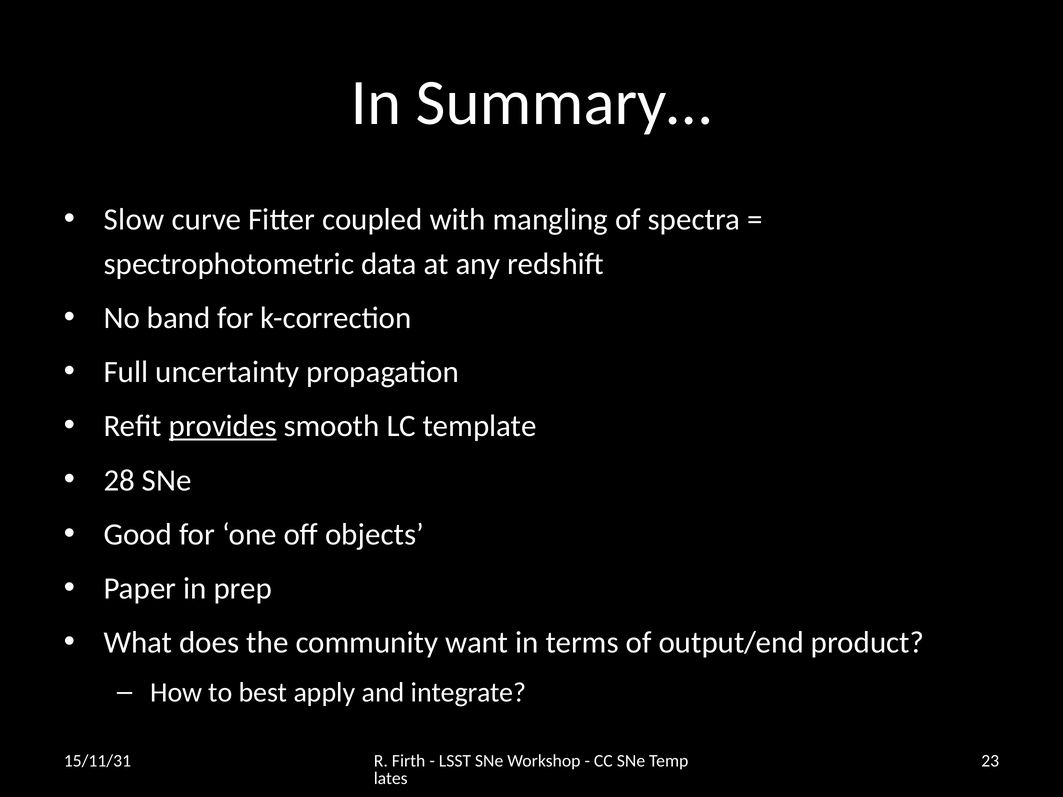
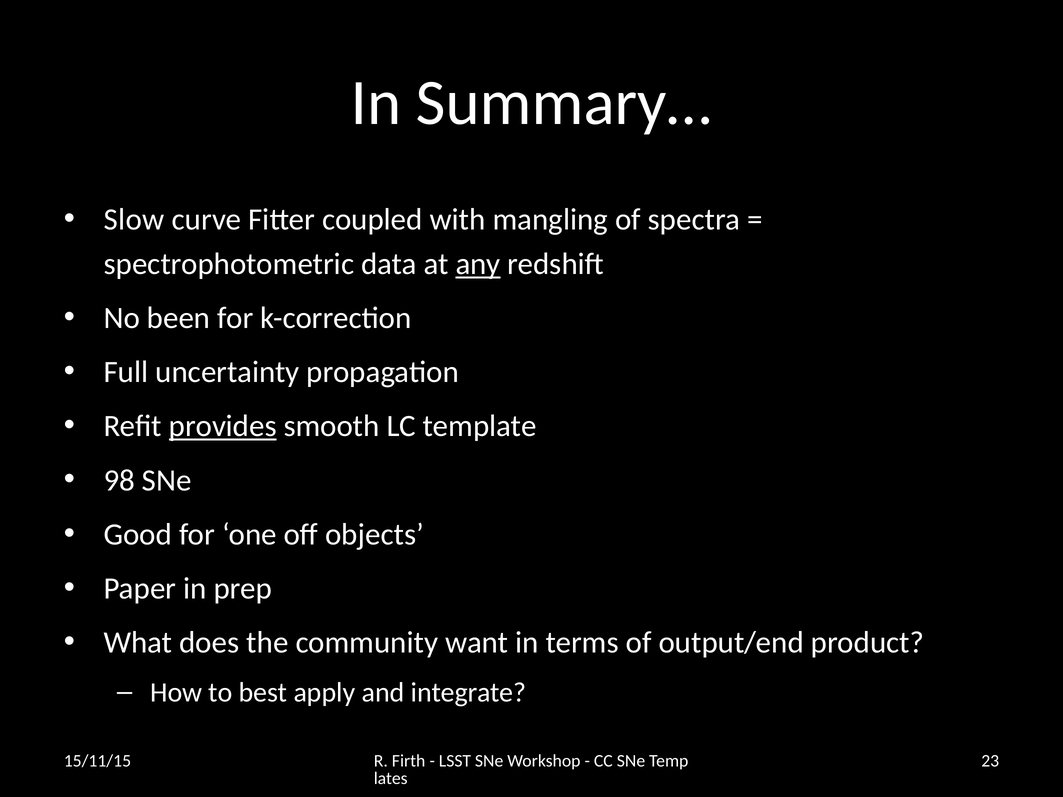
any underline: none -> present
band: band -> been
28: 28 -> 98
15/11/31: 15/11/31 -> 15/11/15
